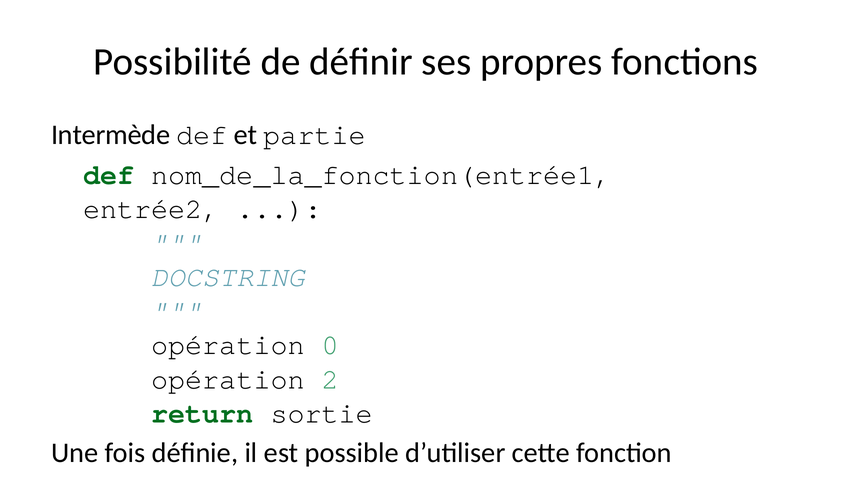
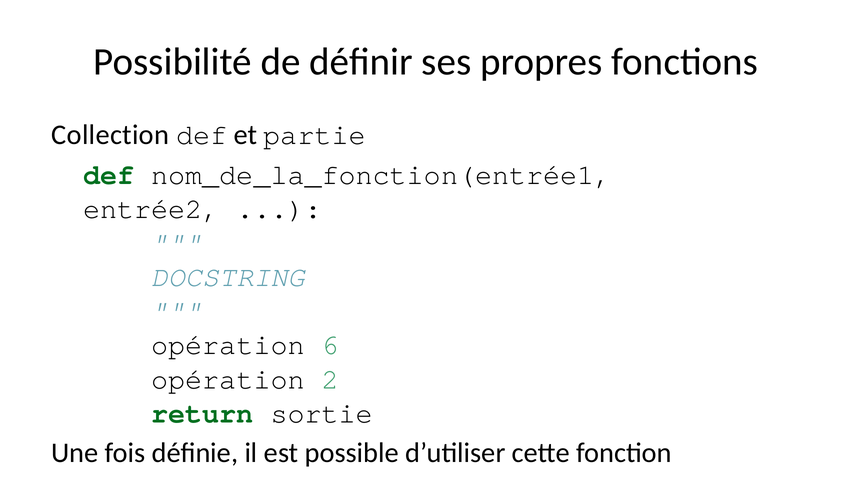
Intermède: Intermède -> Collection
0: 0 -> 6
